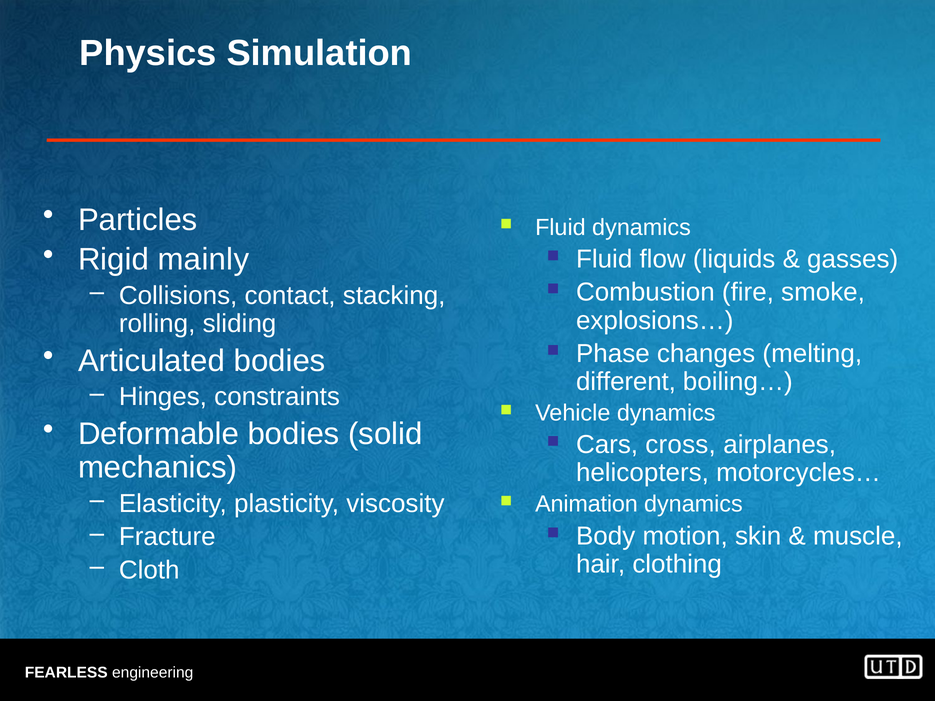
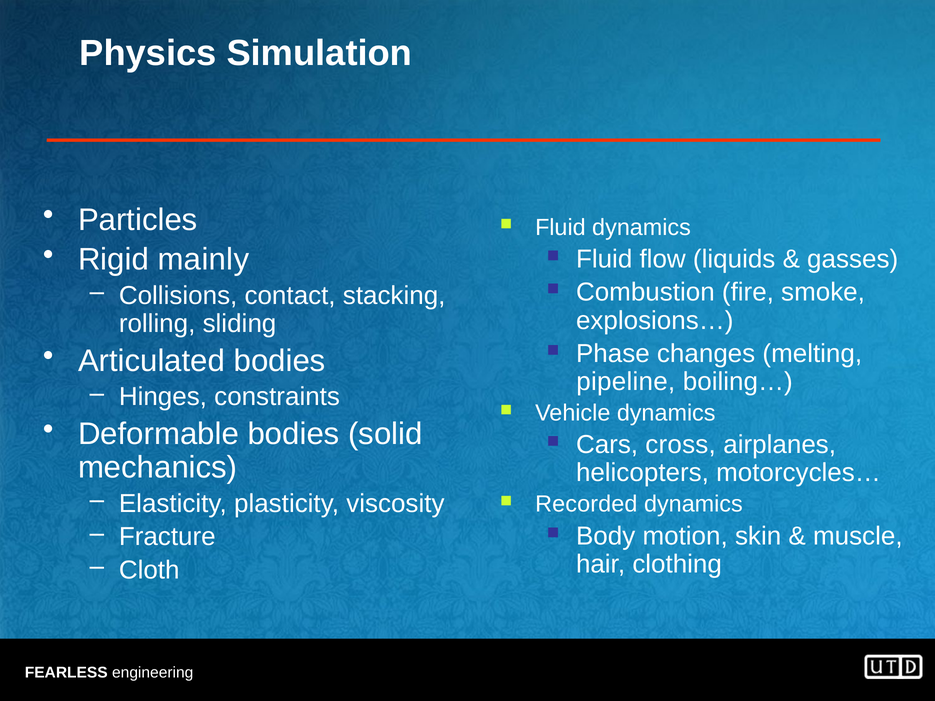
different: different -> pipeline
Animation: Animation -> Recorded
